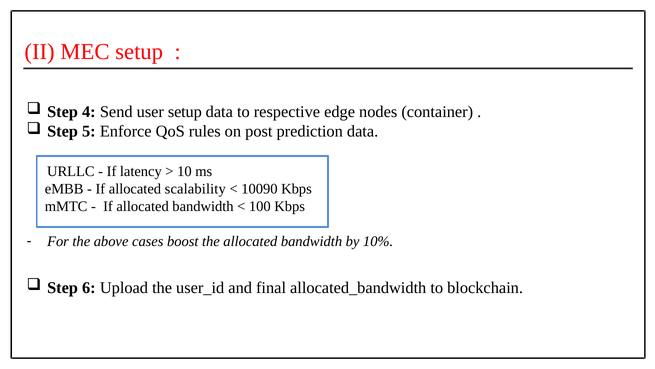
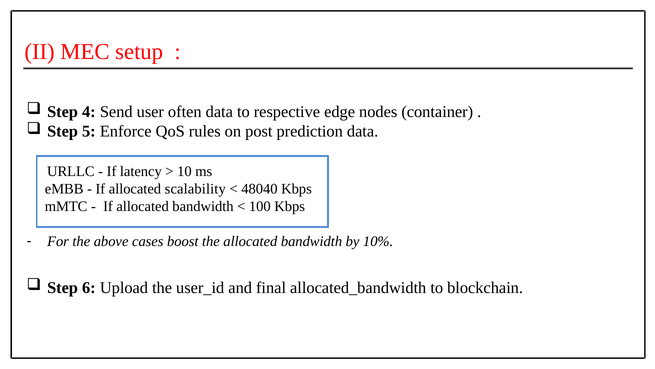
user setup: setup -> often
10090: 10090 -> 48040
